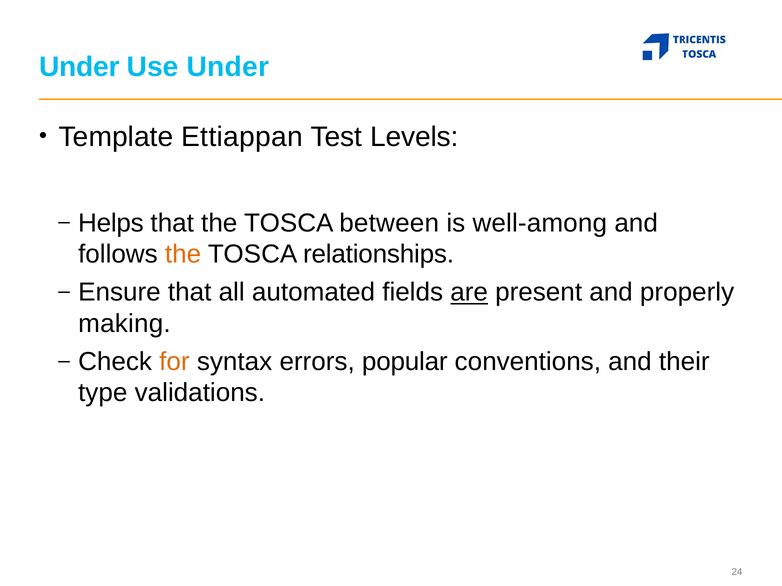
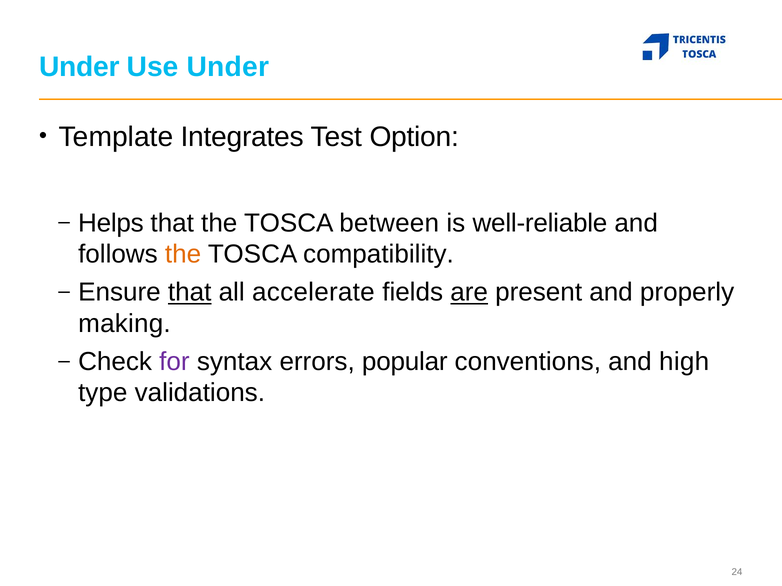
Ettiappan: Ettiappan -> Integrates
Levels: Levels -> Option
well-among: well-among -> well-reliable
relationships: relationships -> compatibility
that at (190, 293) underline: none -> present
automated: automated -> accelerate
for colour: orange -> purple
their: their -> high
